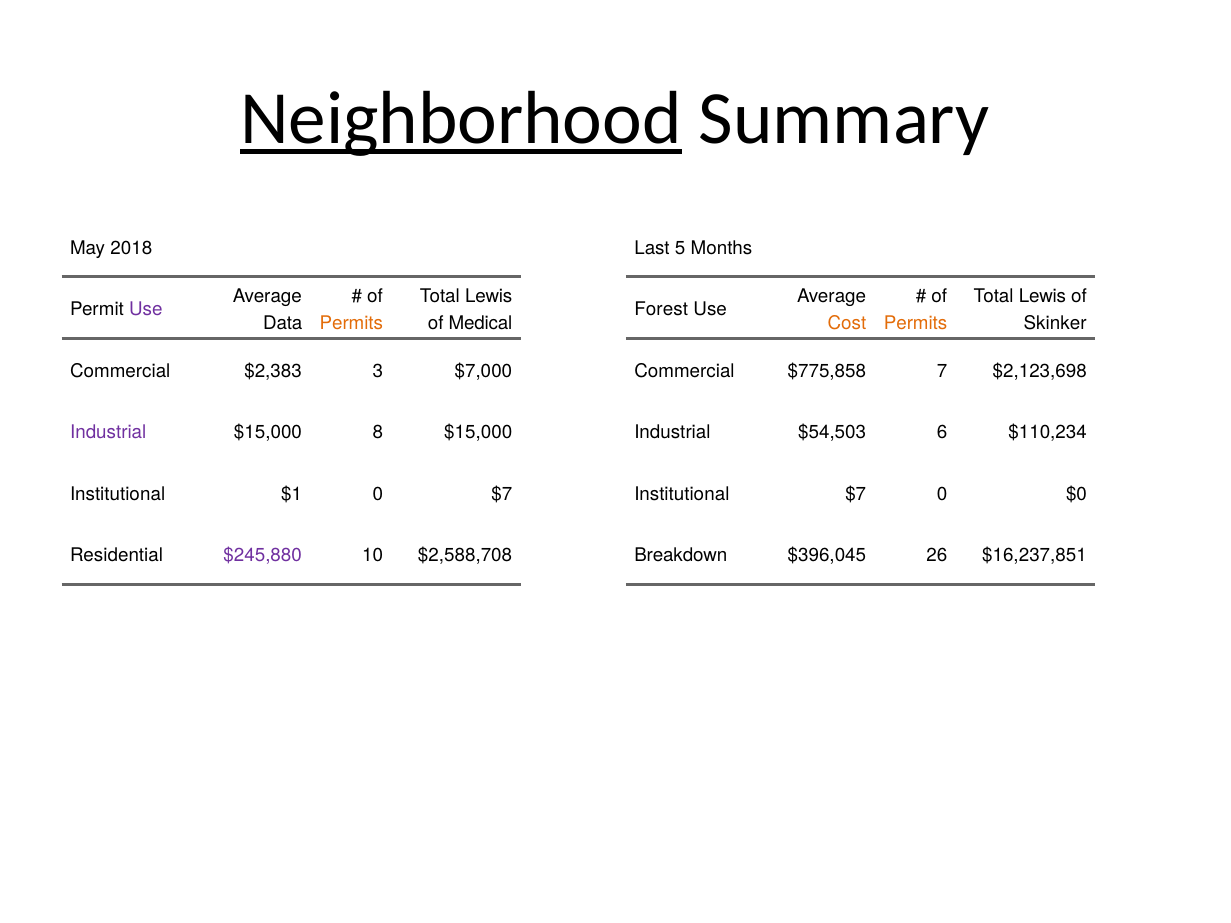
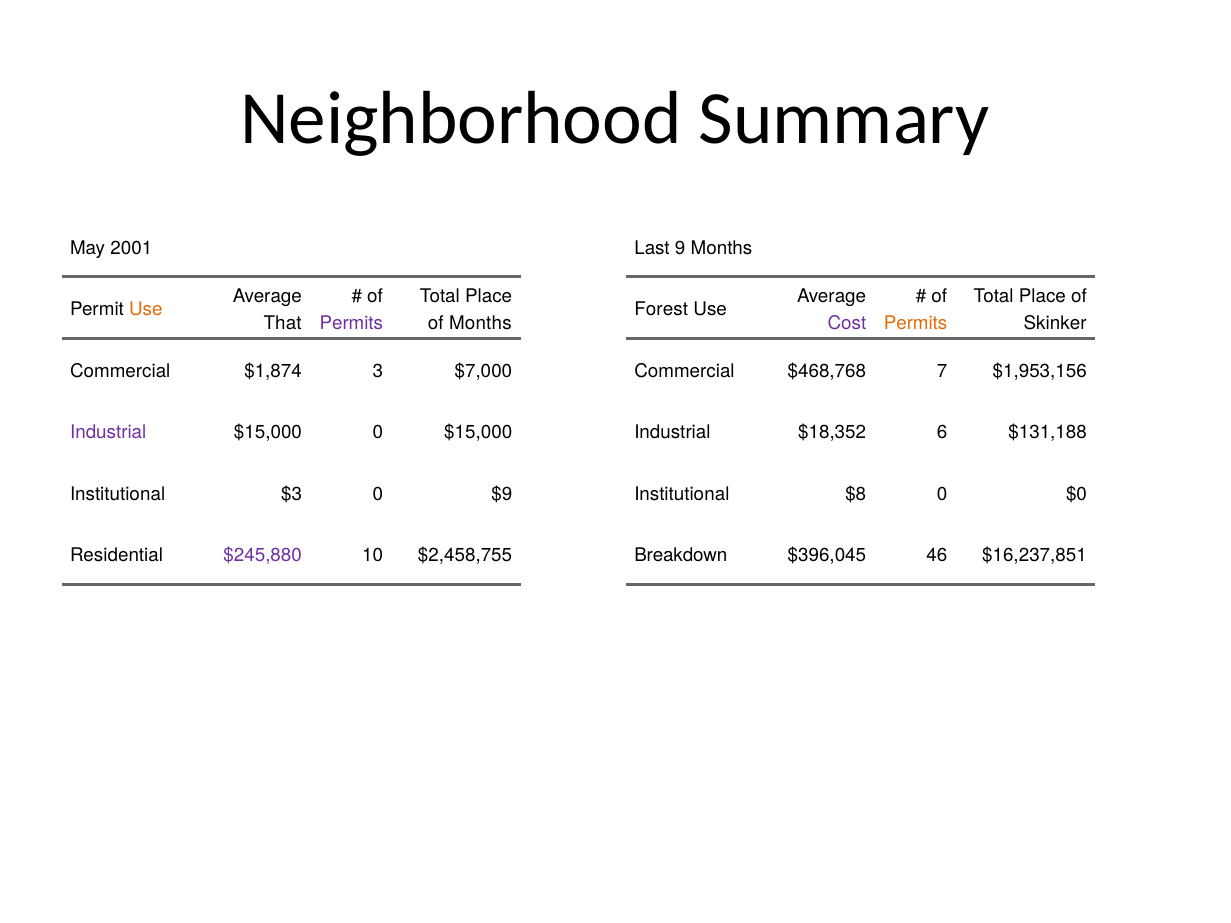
Neighborhood underline: present -> none
2018: 2018 -> 2001
5: 5 -> 9
Lewis at (489, 296): Lewis -> Place
Lewis at (1042, 296): Lewis -> Place
Use at (146, 310) colour: purple -> orange
Data: Data -> That
Permits at (351, 323) colour: orange -> purple
of Medical: Medical -> Months
Cost colour: orange -> purple
$2,383: $2,383 -> $1,874
$775,858: $775,858 -> $468,768
$2,123,698: $2,123,698 -> $1,953,156
$15,000 8: 8 -> 0
$54,503: $54,503 -> $18,352
$110,234: $110,234 -> $131,188
$1: $1 -> $3
0 $7: $7 -> $9
Institutional $7: $7 -> $8
$2,588,708: $2,588,708 -> $2,458,755
26: 26 -> 46
